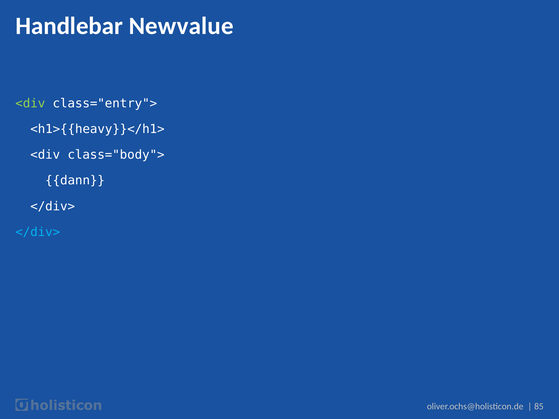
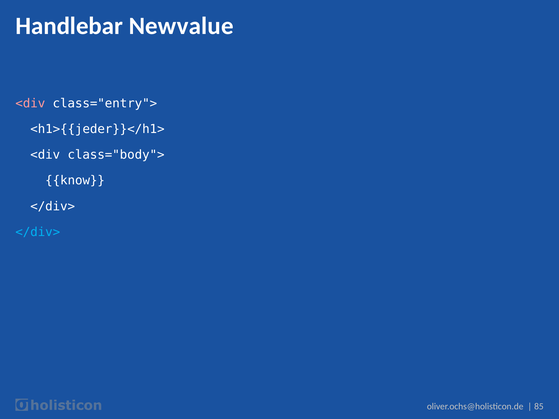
<div at (30, 103) colour: light green -> pink
<h1>{{heavy}}</h1>: <h1>{{heavy}}</h1> -> <h1>{{jeder}}</h1>
dann: dann -> know
